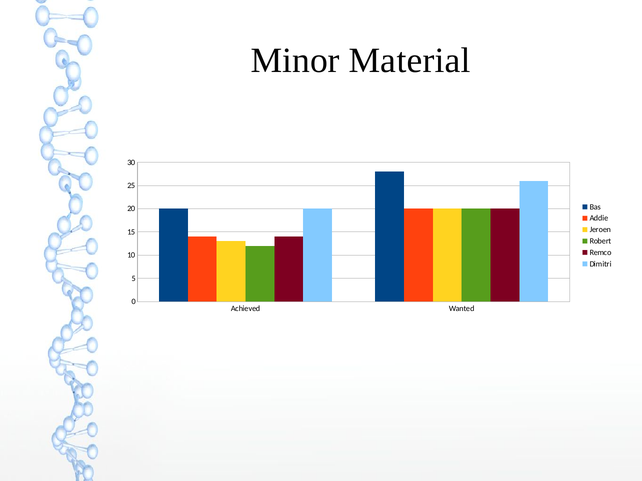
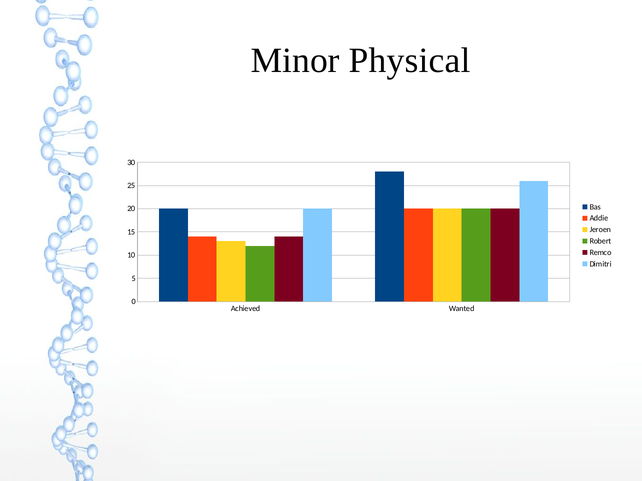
Material: Material -> Physical
